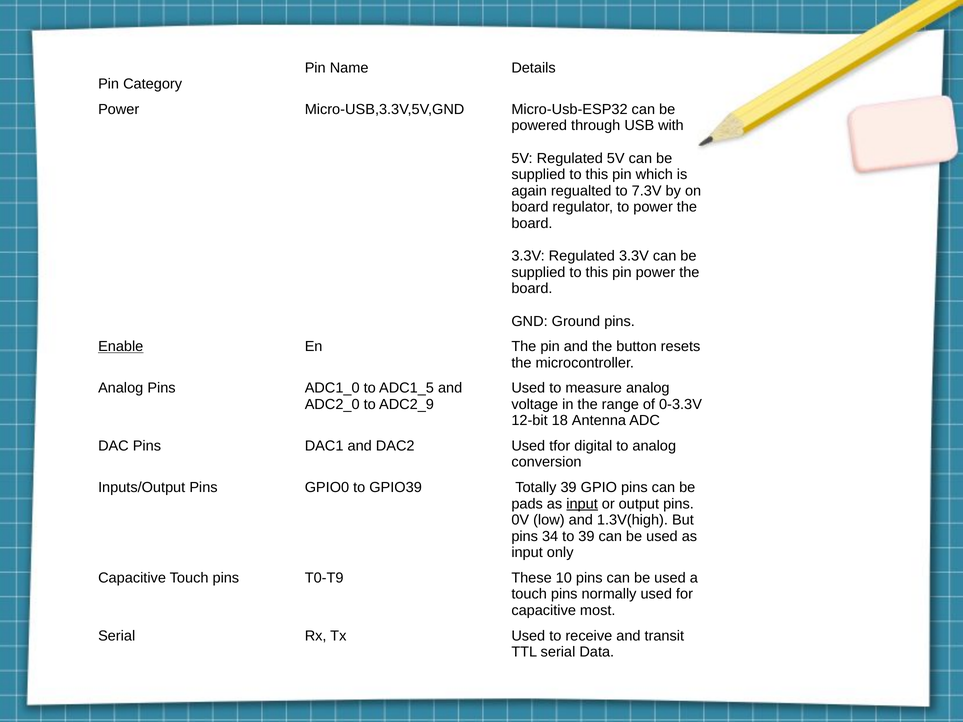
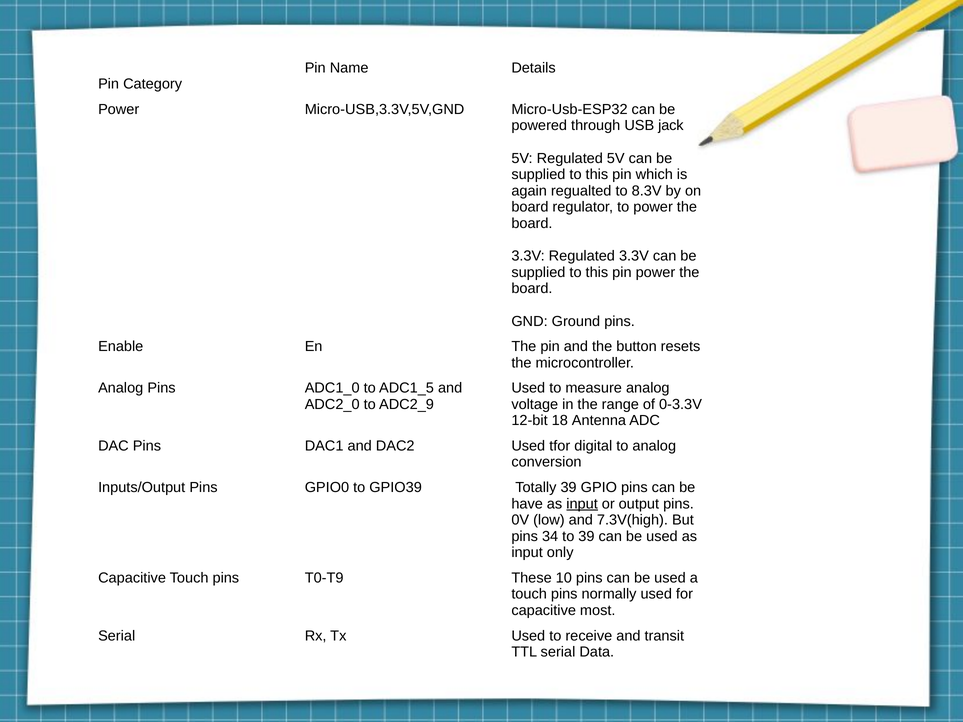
with: with -> jack
7.3V: 7.3V -> 8.3V
Enable underline: present -> none
pads: pads -> have
1.3V(high: 1.3V(high -> 7.3V(high
